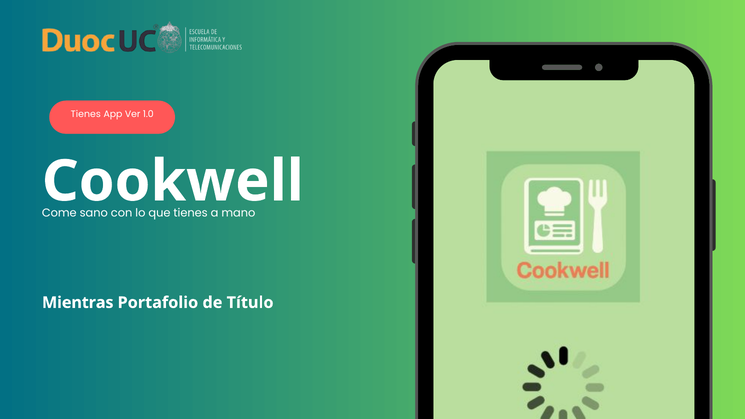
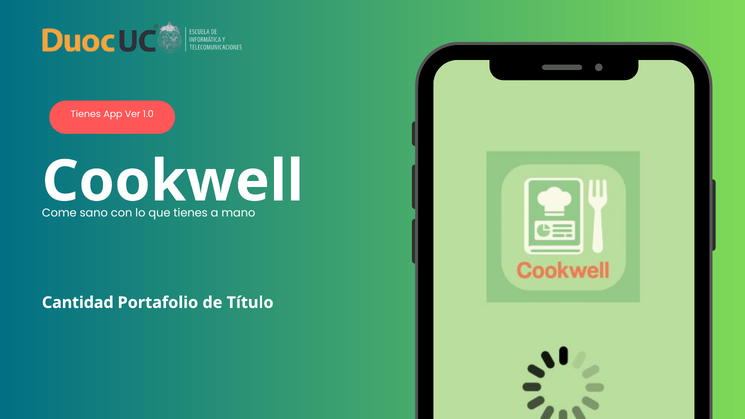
Mientras: Mientras -> Cantidad
